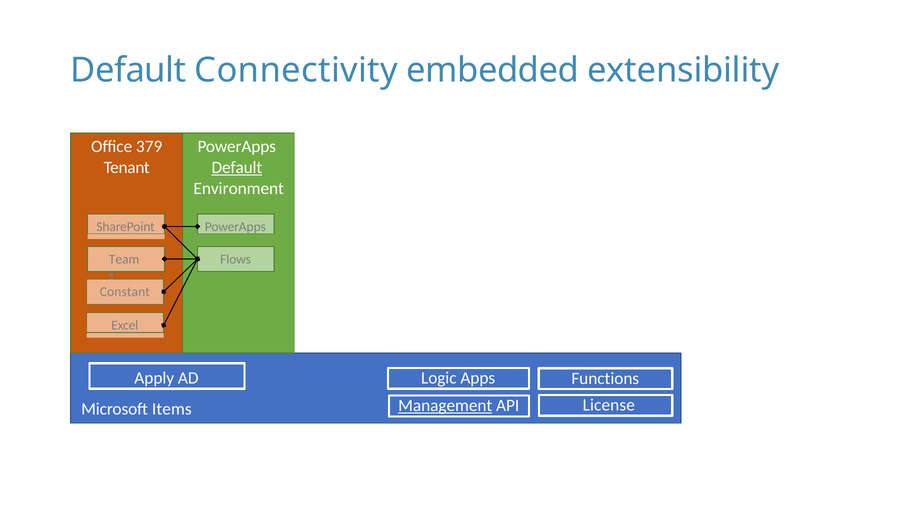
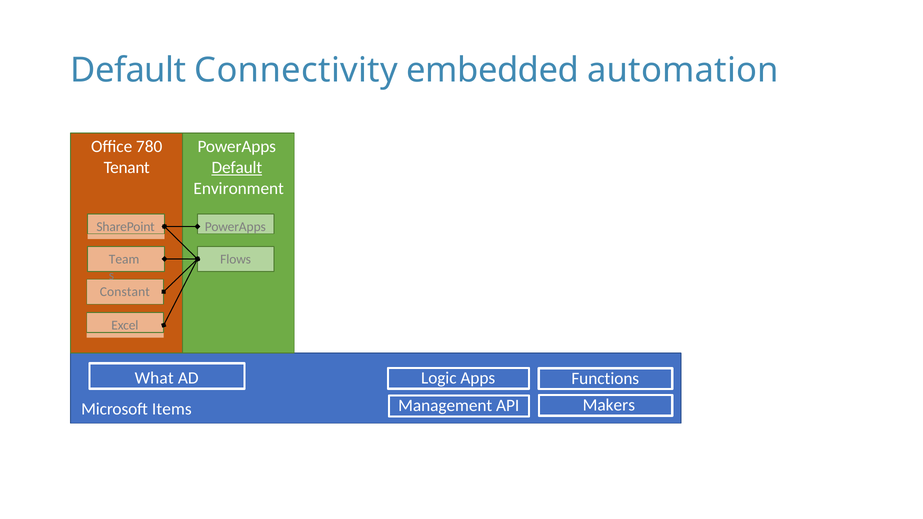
extensibility: extensibility -> automation
379: 379 -> 780
Apply: Apply -> What
License: License -> Makers
Management underline: present -> none
